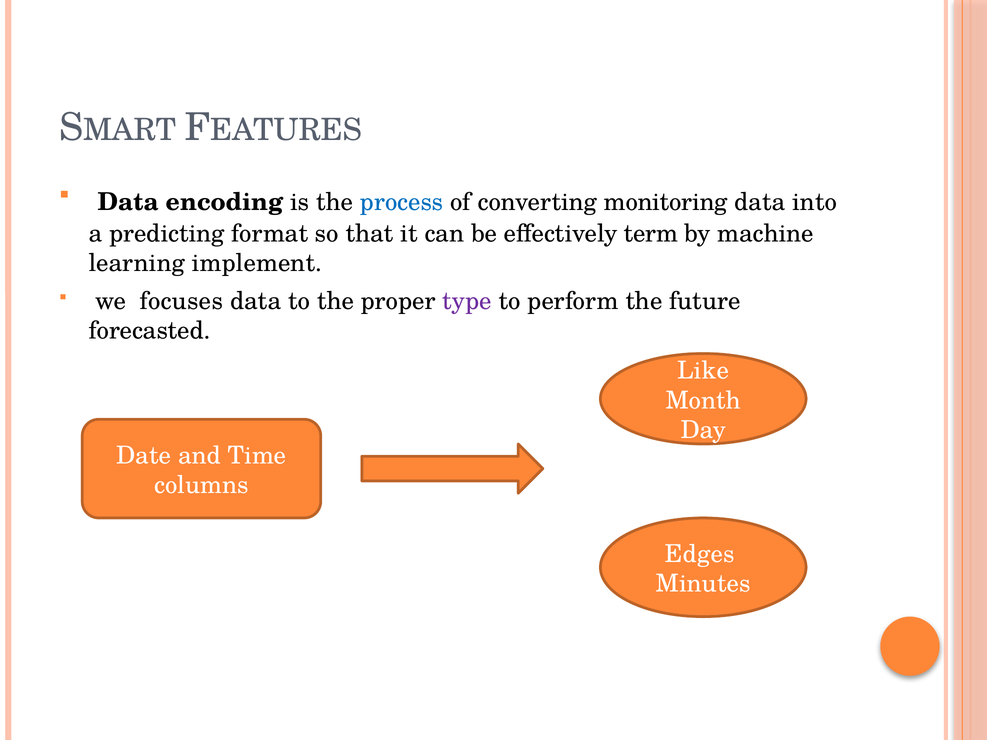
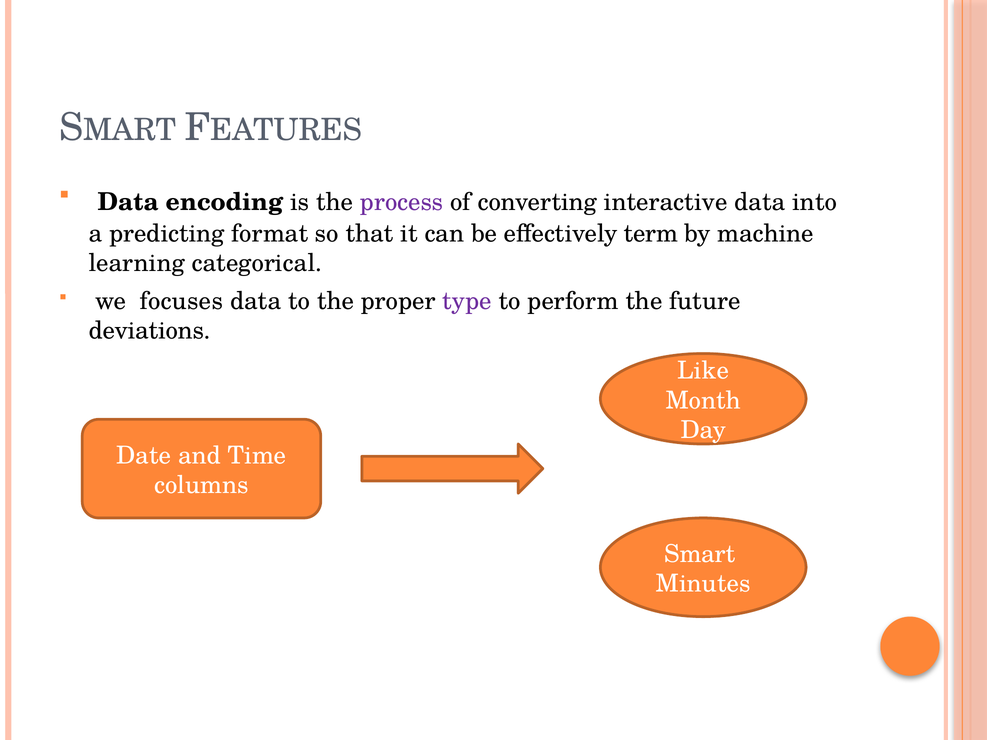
process colour: blue -> purple
monitoring: monitoring -> interactive
implement: implement -> categorical
forecasted: forecasted -> deviations
Edges: Edges -> Smart
